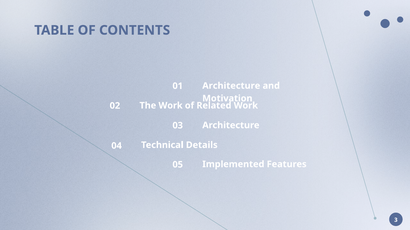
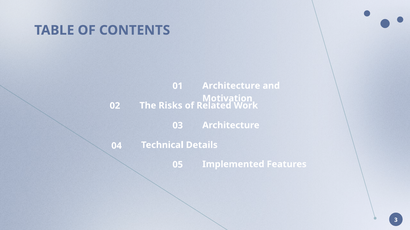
The Work: Work -> Risks
